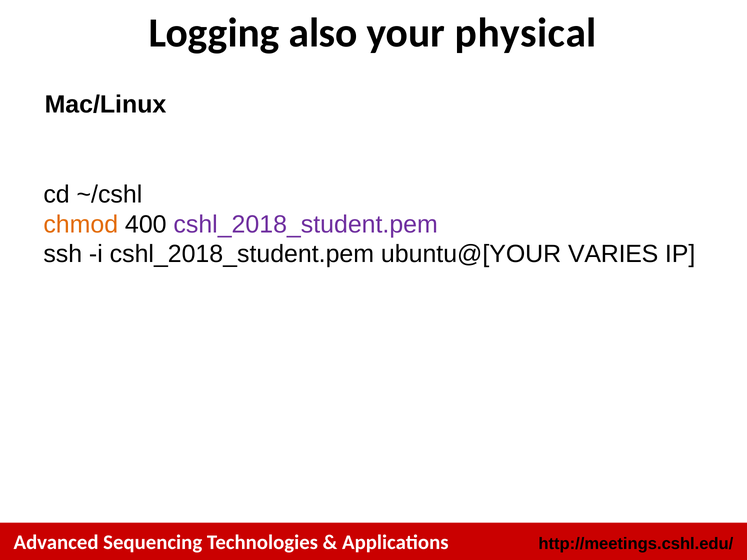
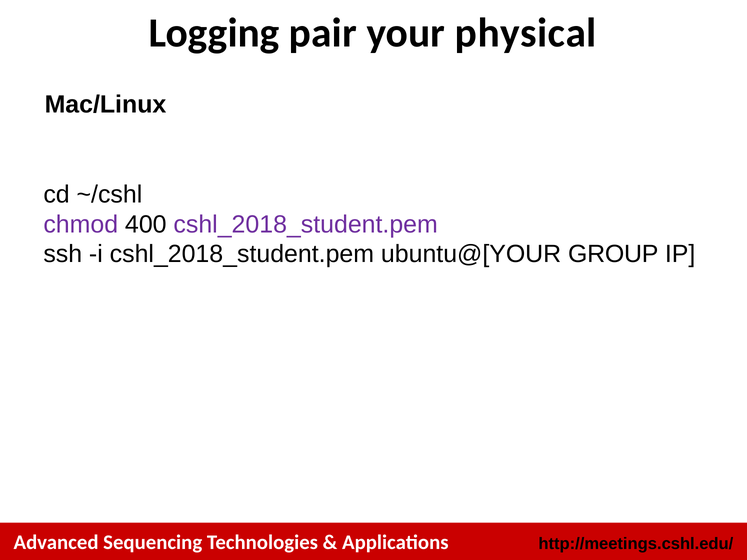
also: also -> pair
chmod colour: orange -> purple
VARIES: VARIES -> GROUP
